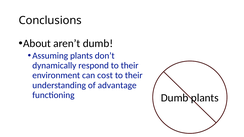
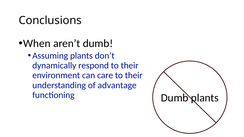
About: About -> When
cost: cost -> care
